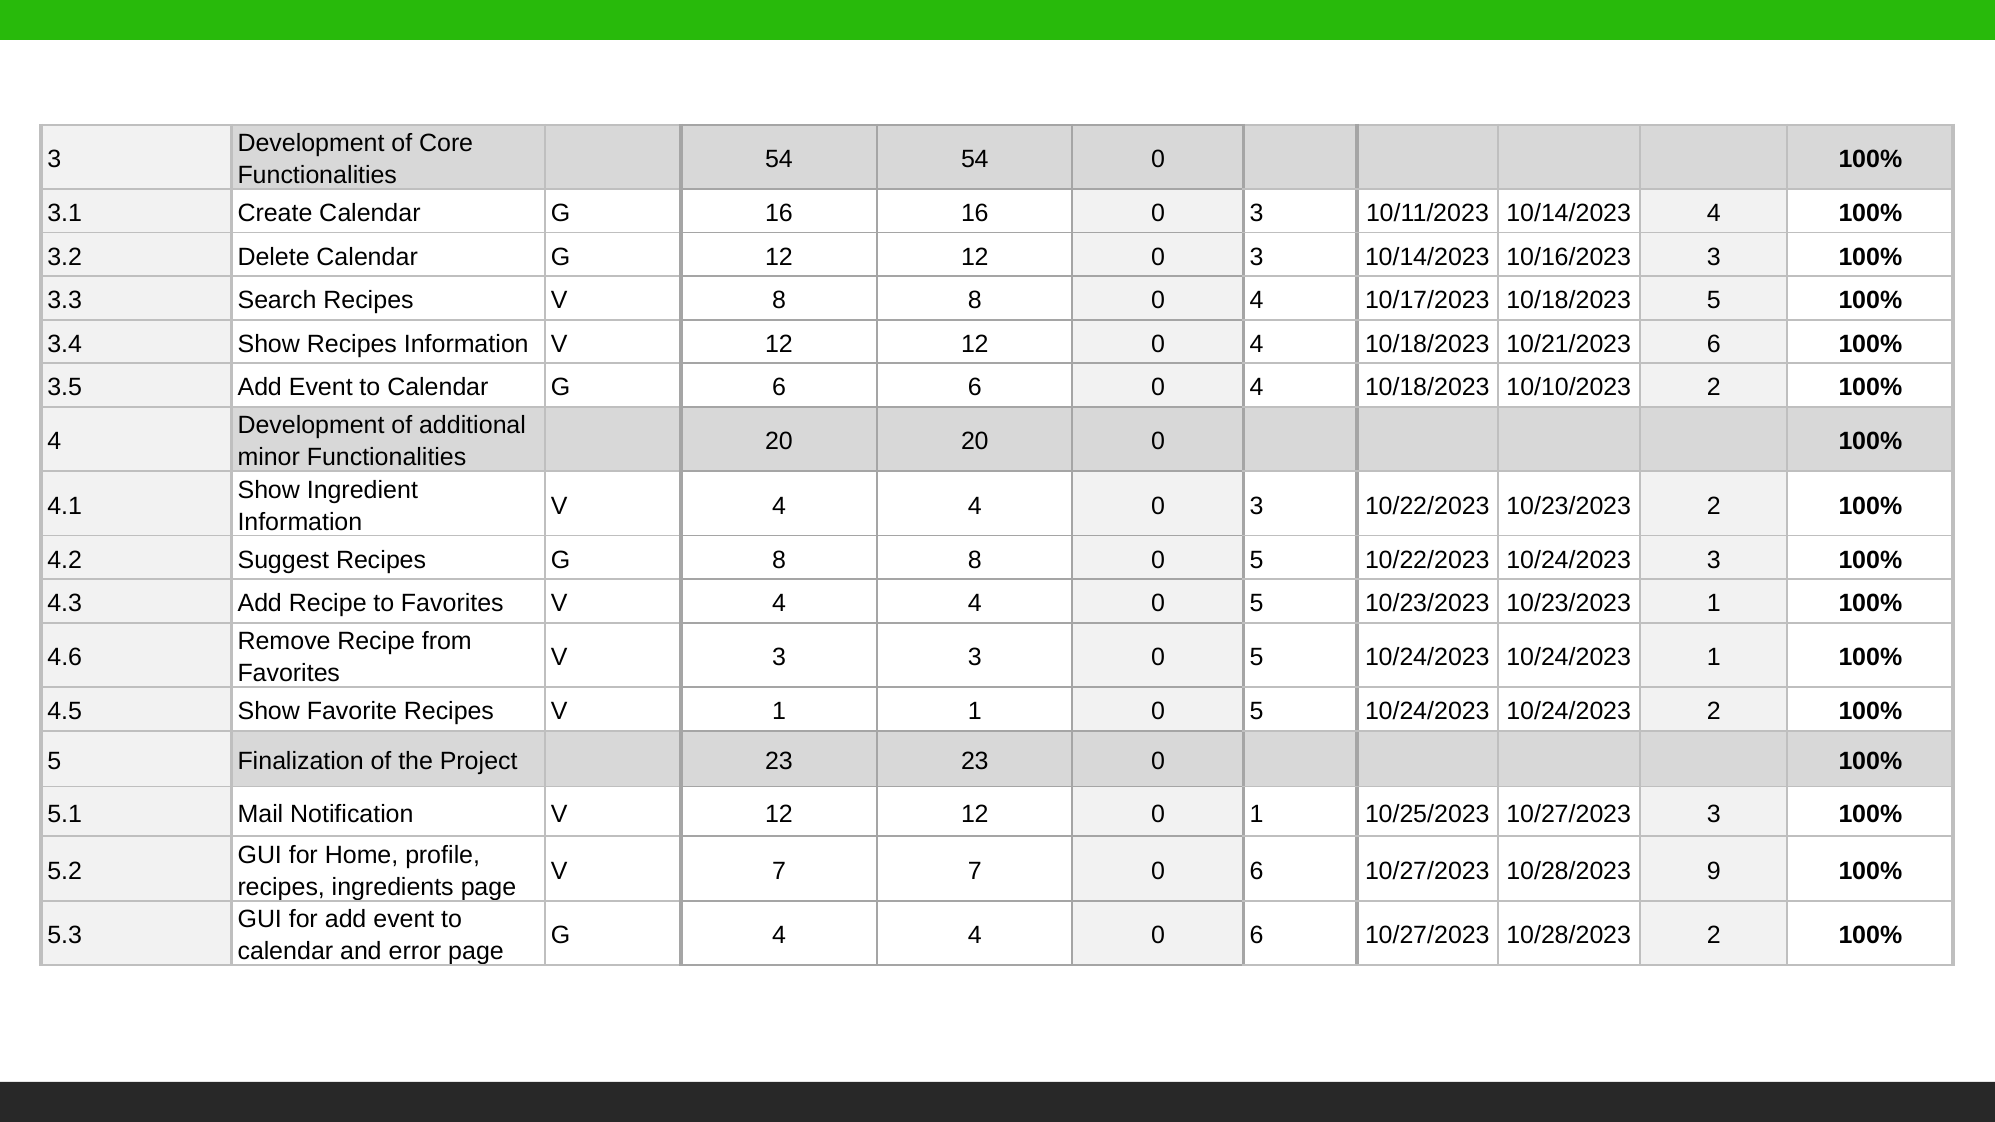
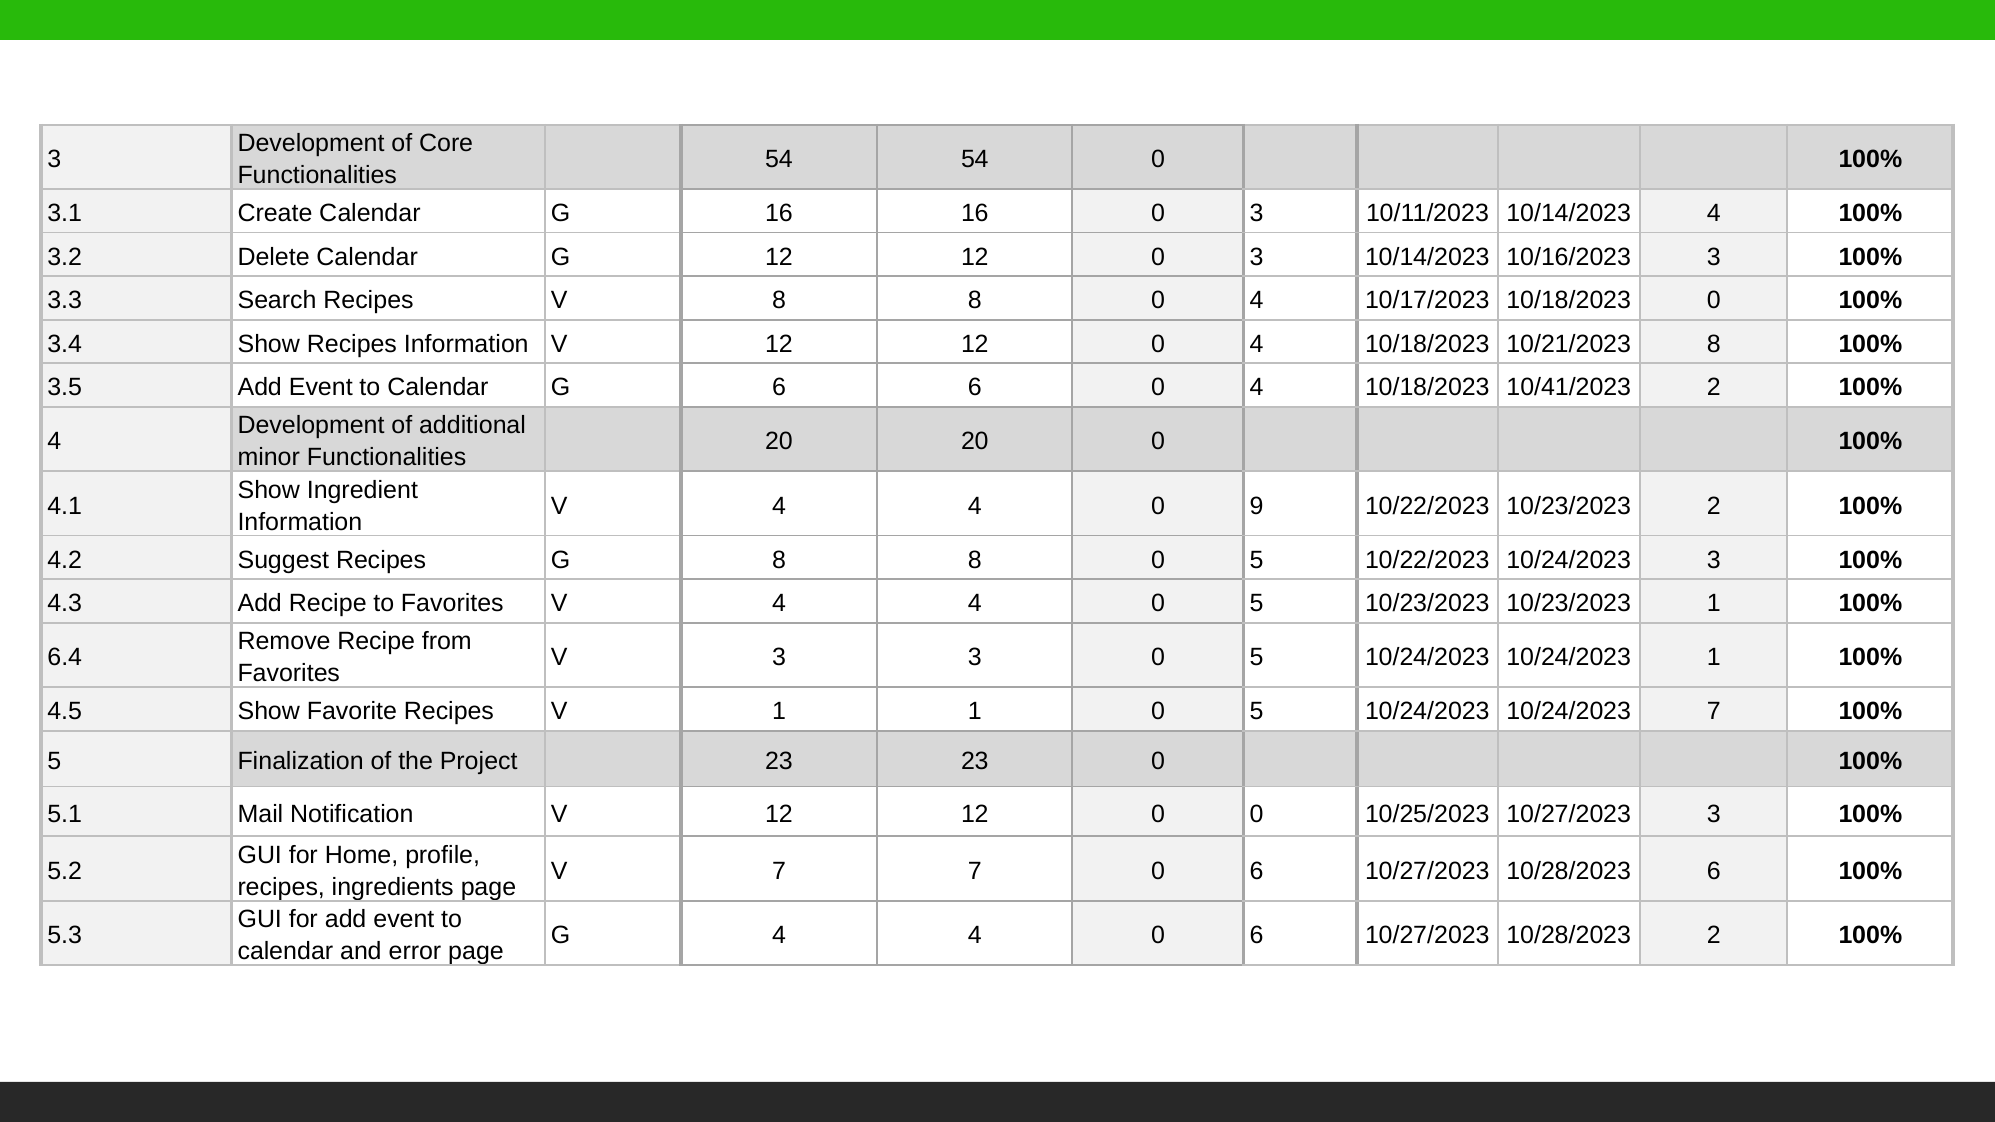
10/18/2023 5: 5 -> 0
10/21/2023 6: 6 -> 8
10/10/2023: 10/10/2023 -> 10/41/2023
4 0 3: 3 -> 9
4.6: 4.6 -> 6.4
10/24/2023 2: 2 -> 7
0 1: 1 -> 0
10/28/2023 9: 9 -> 6
